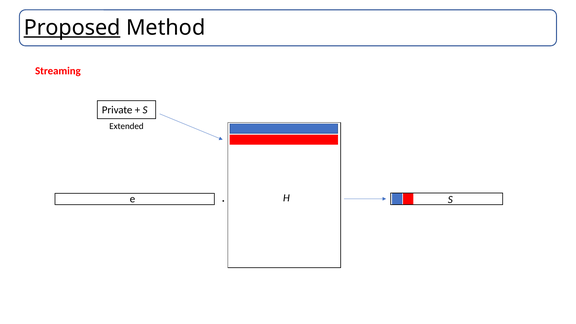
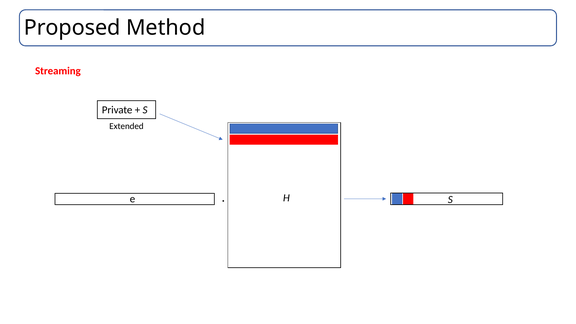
Proposed underline: present -> none
